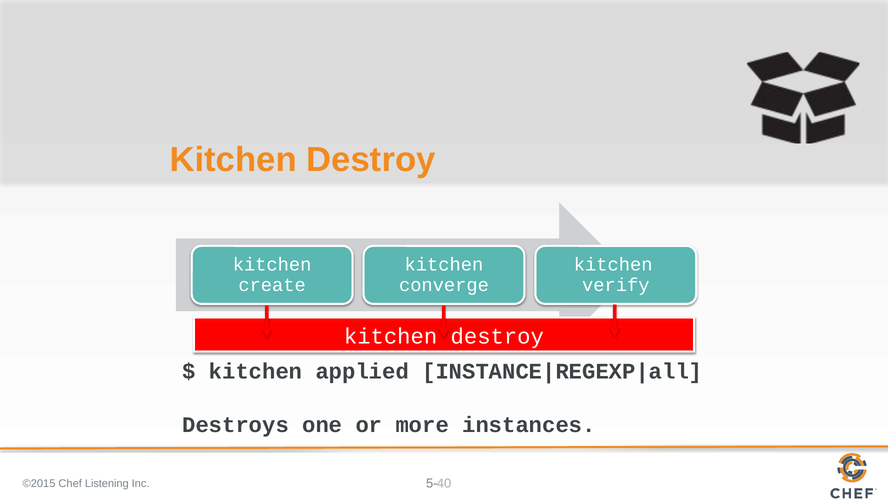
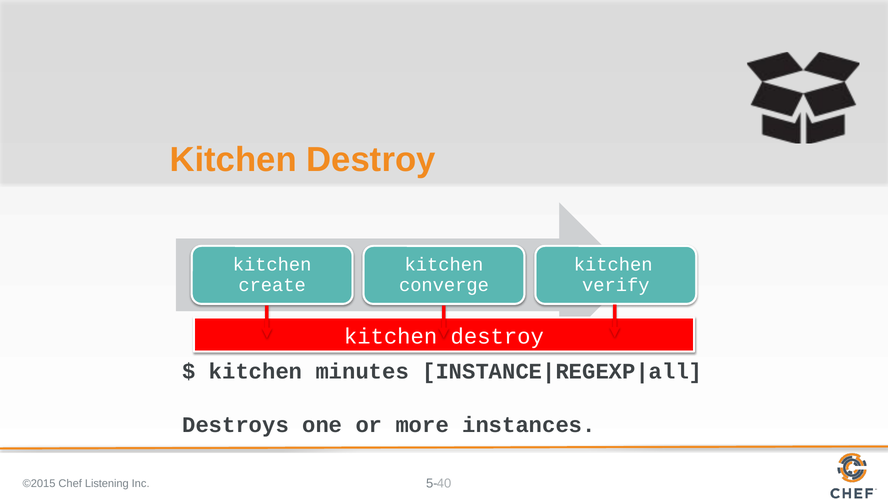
applied: applied -> minutes
